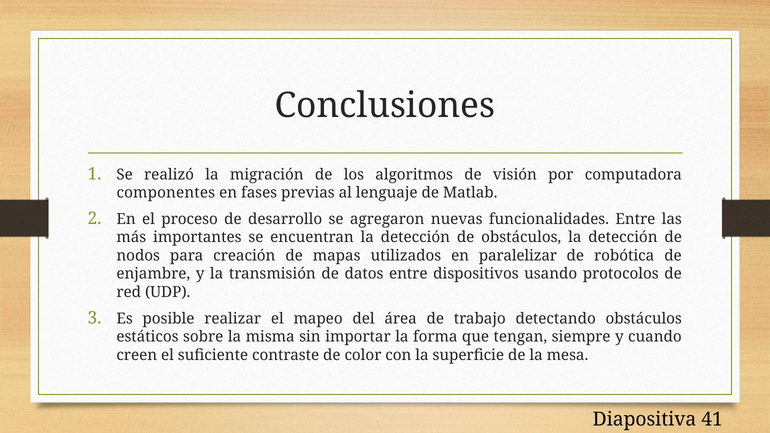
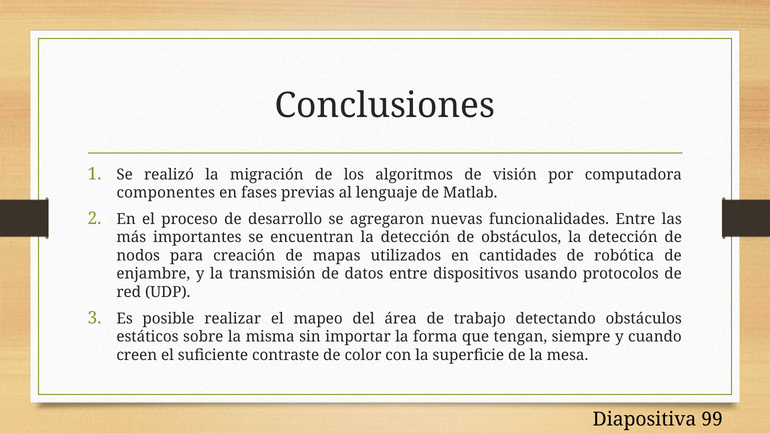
paralelizar: paralelizar -> cantidades
41: 41 -> 99
